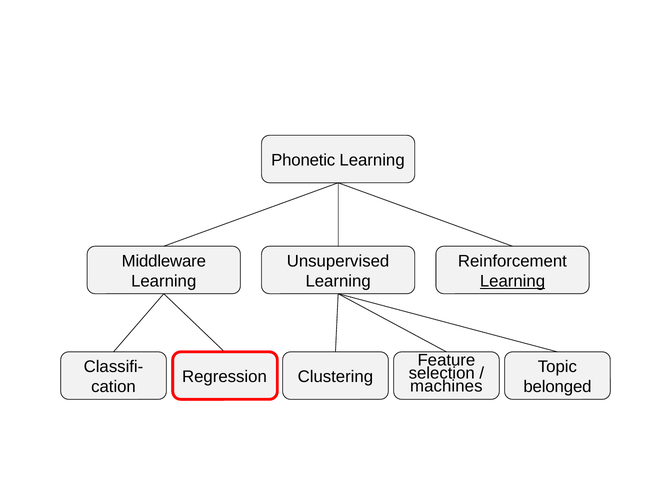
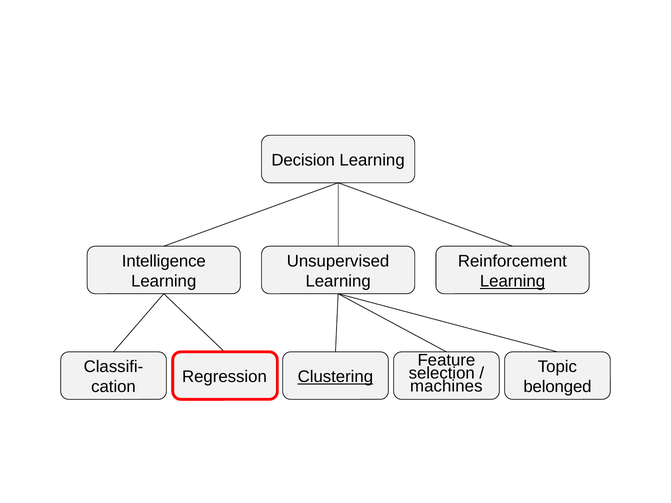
Phonetic: Phonetic -> Decision
Middleware: Middleware -> Intelligence
Clustering underline: none -> present
